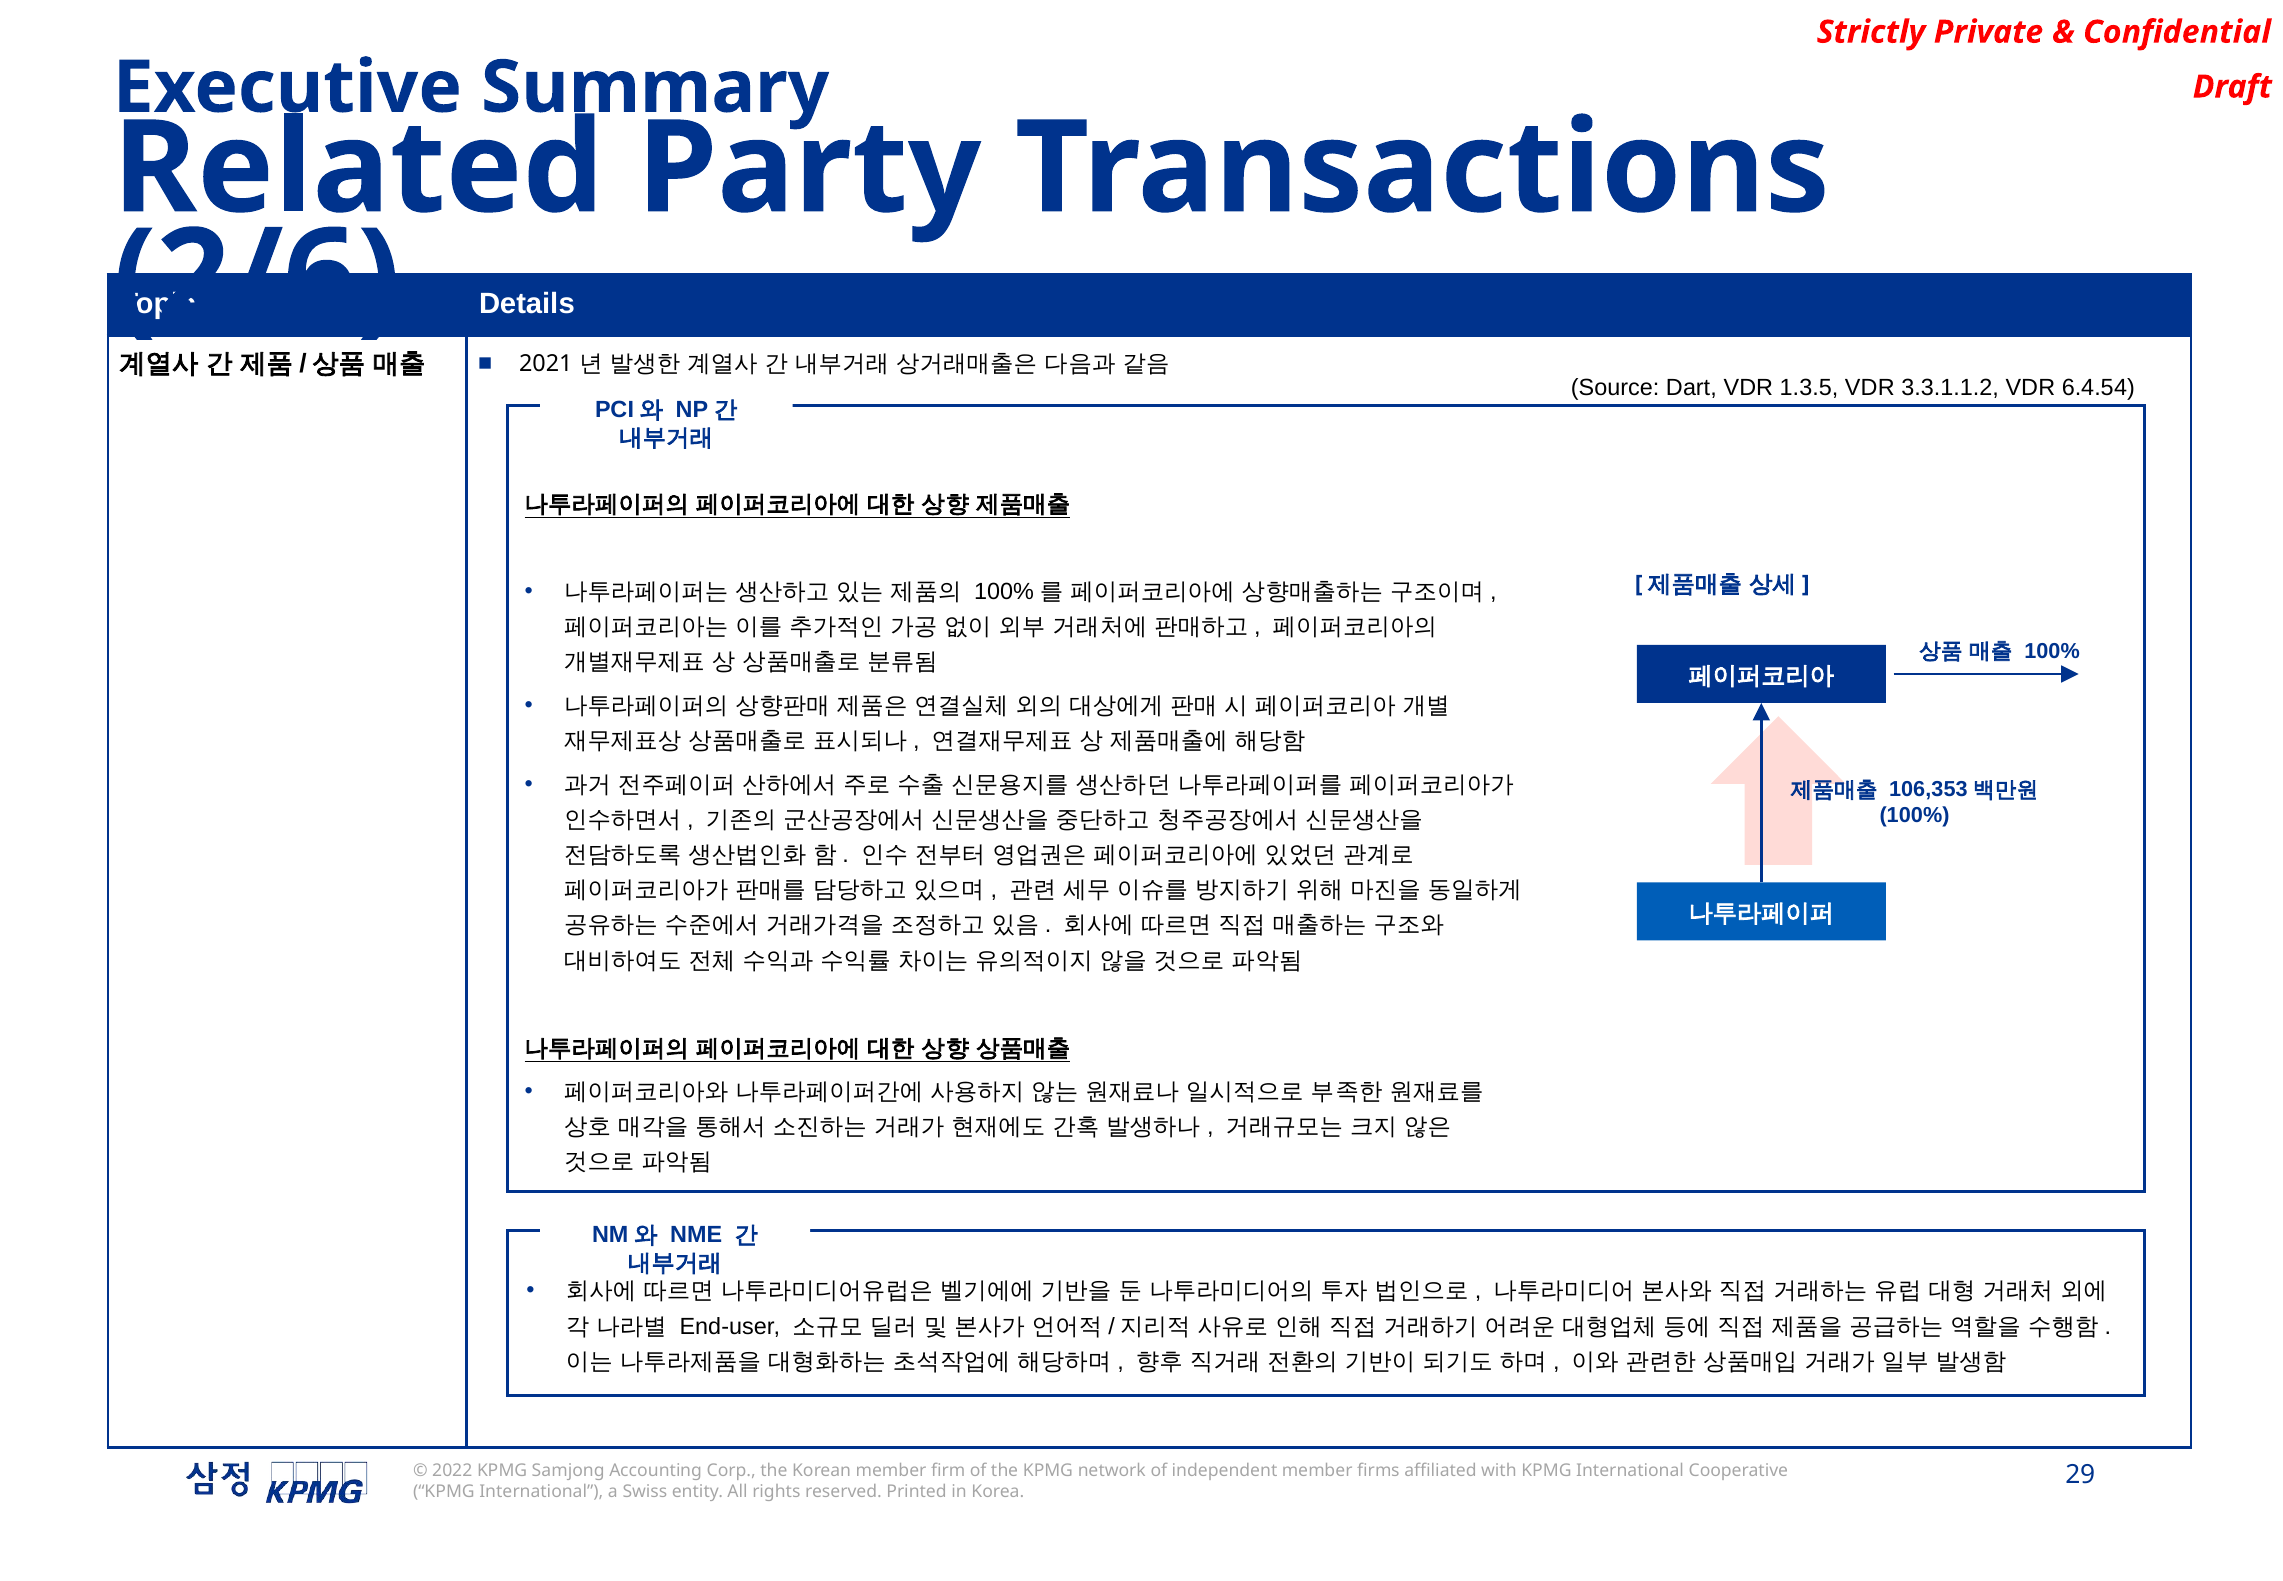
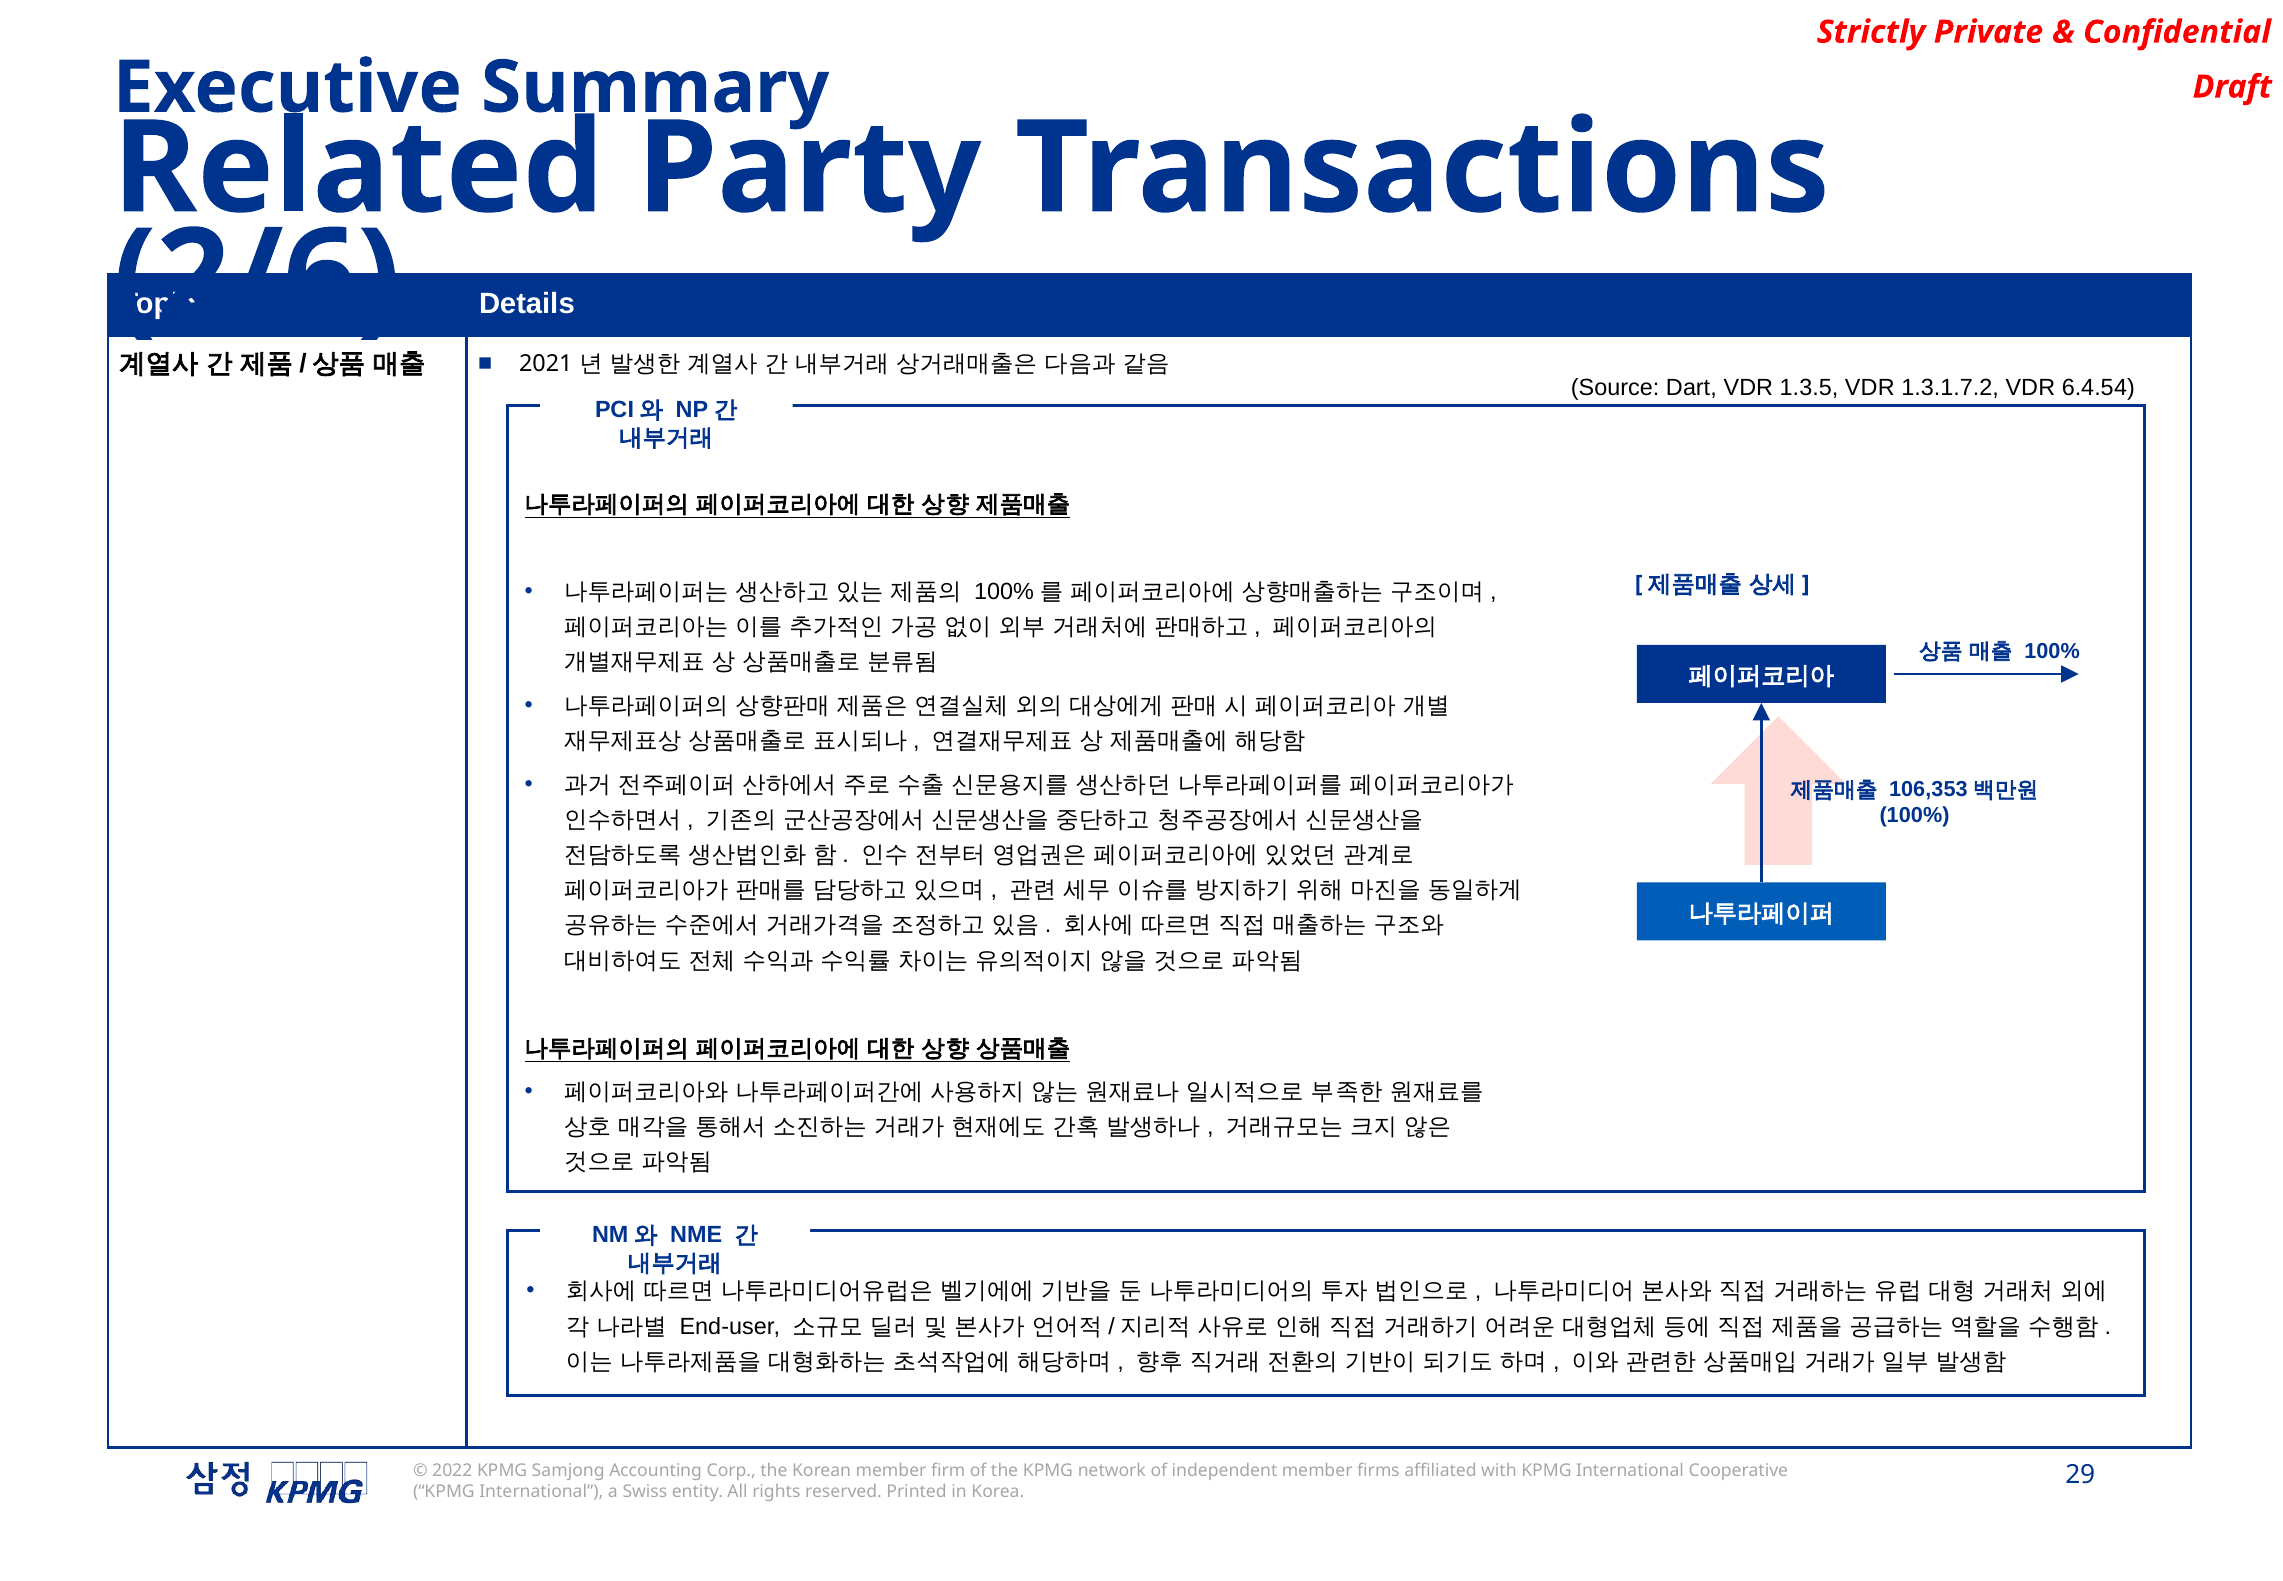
3.3.1.1.2: 3.3.1.1.2 -> 1.3.1.7.2
